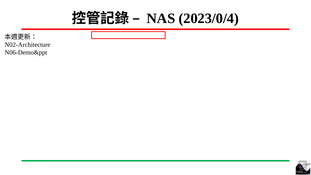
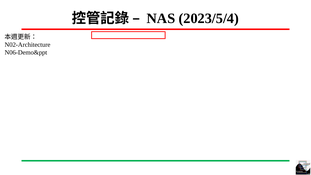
2023/0/4: 2023/0/4 -> 2023/5/4
